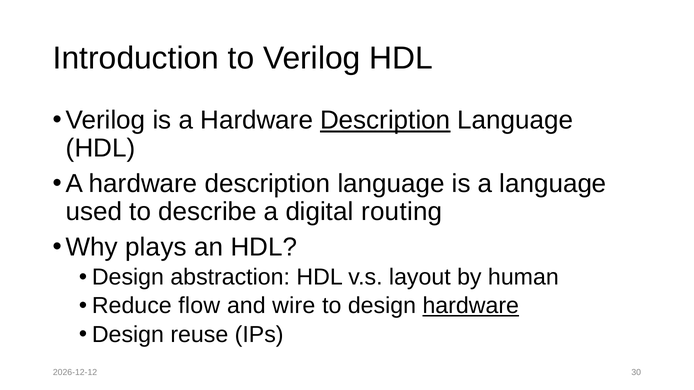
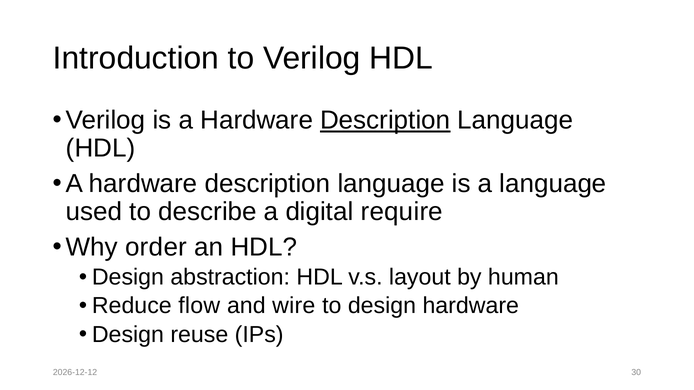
routing: routing -> require
plays: plays -> order
hardware at (471, 306) underline: present -> none
